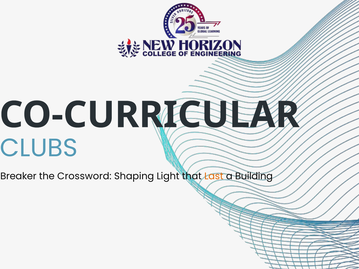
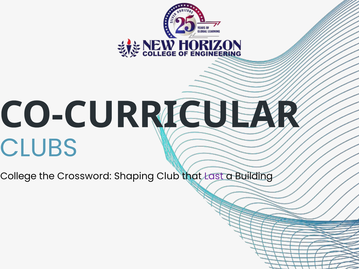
Breaker: Breaker -> College
Light: Light -> Club
Last colour: orange -> purple
